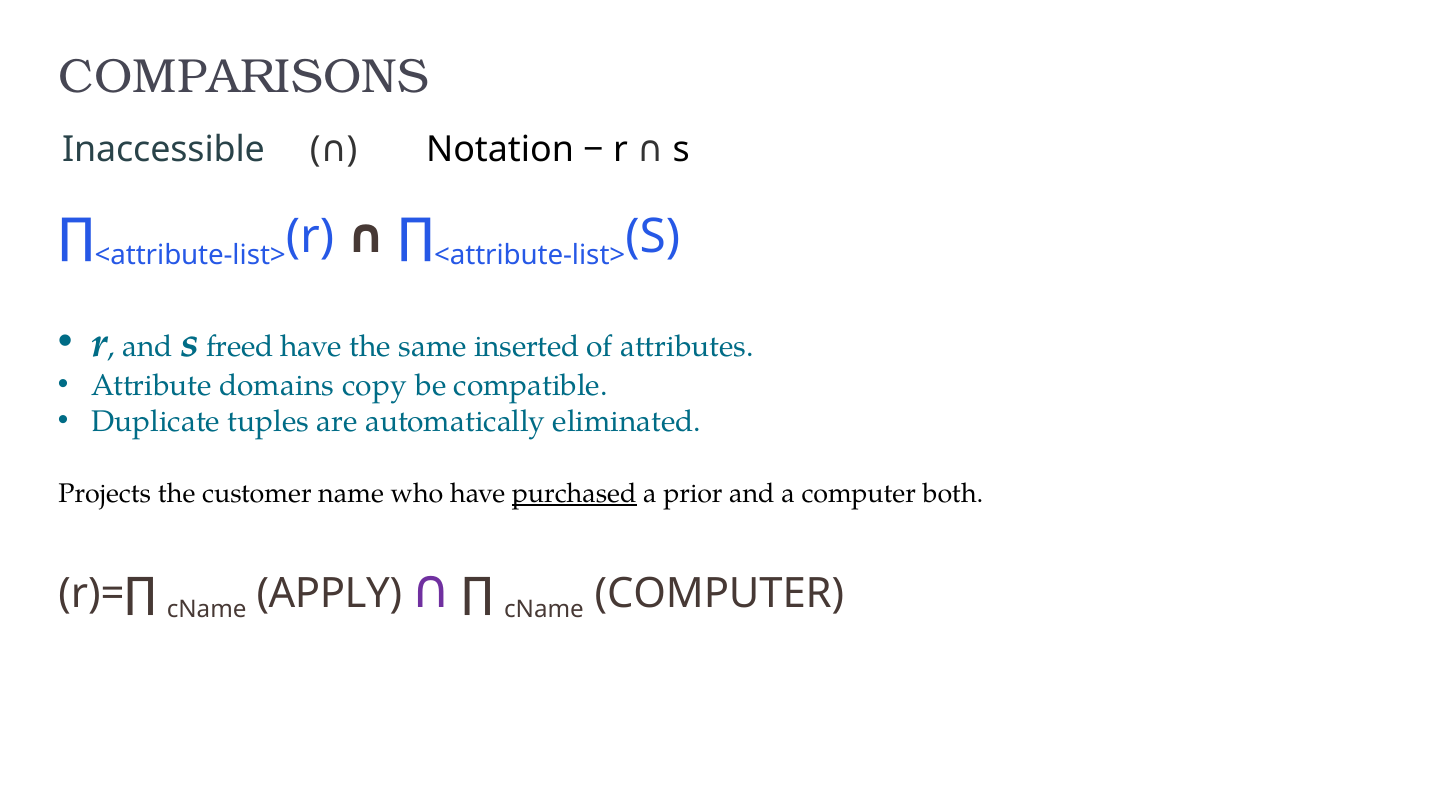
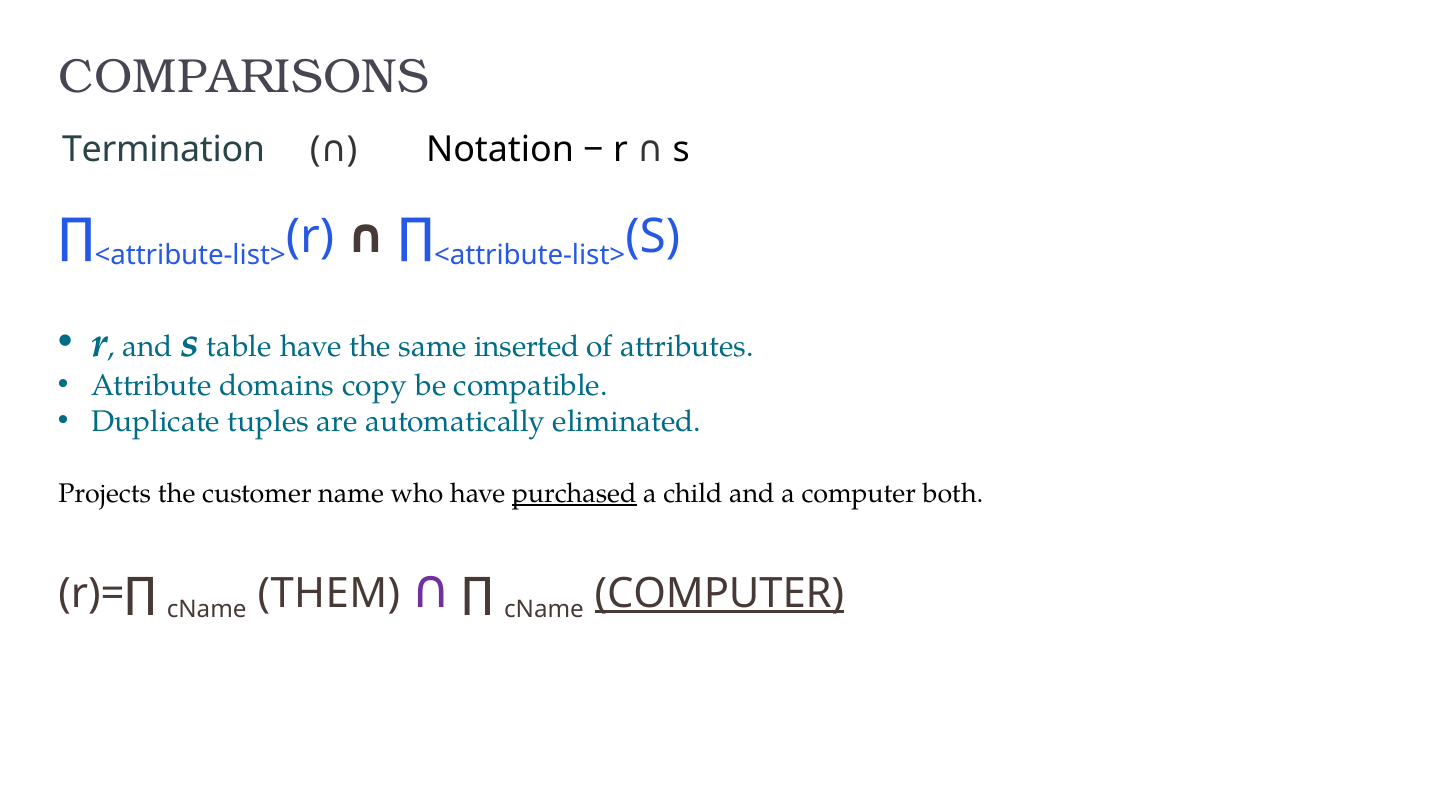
Inaccessible: Inaccessible -> Termination
freed: freed -> table
prior: prior -> child
APPLY: APPLY -> THEM
COMPUTER at (719, 593) underline: none -> present
